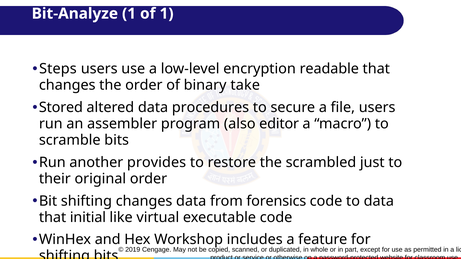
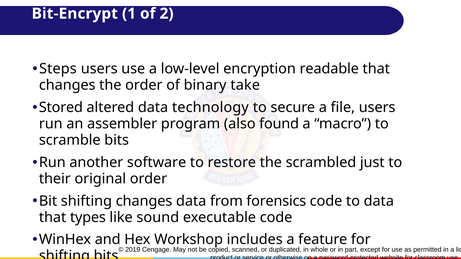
Bit-Analyze: Bit-Analyze -> Bit-Encrypt
of 1: 1 -> 2
procedures: procedures -> technology
editor: editor -> found
provides: provides -> software
initial: initial -> types
virtual: virtual -> sound
